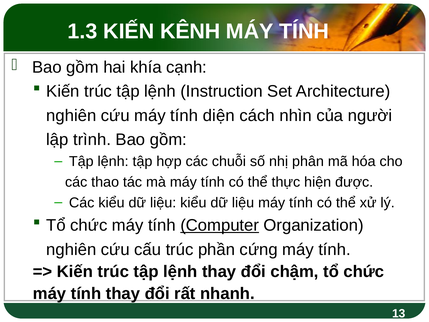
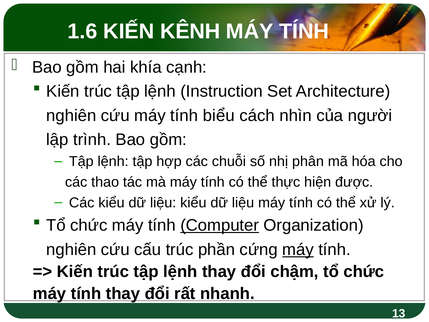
1.3: 1.3 -> 1.6
diện: diện -> biểu
máy at (298, 249) underline: none -> present
